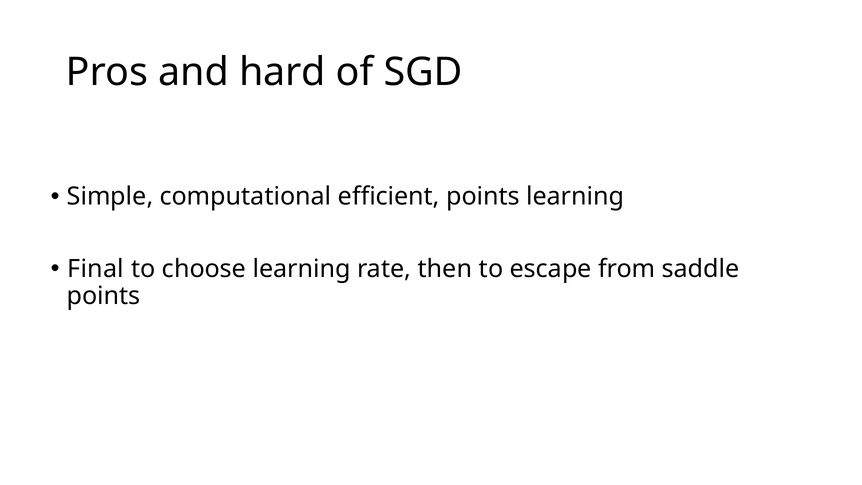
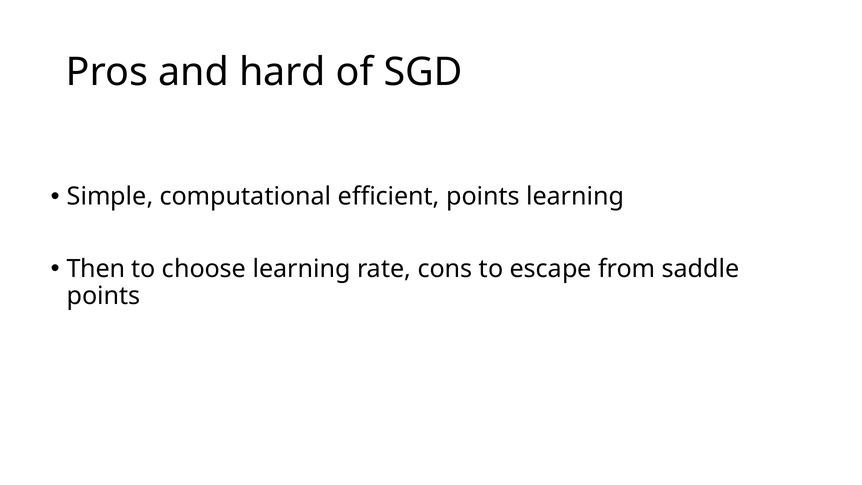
Final: Final -> Then
then: then -> cons
